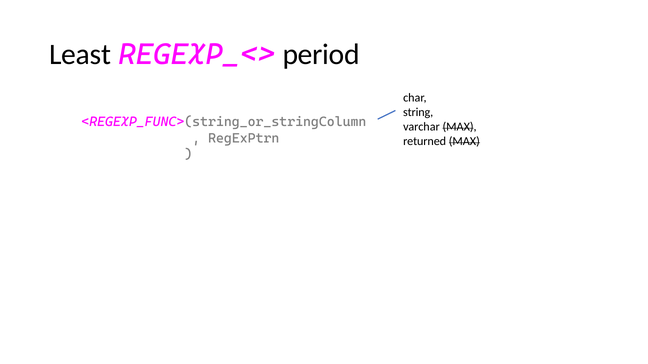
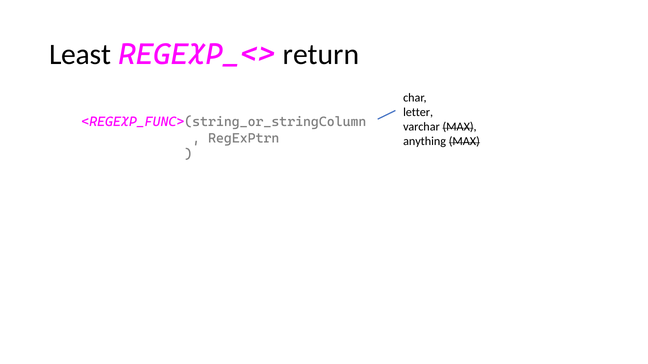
period: period -> return
string: string -> letter
returned: returned -> anything
